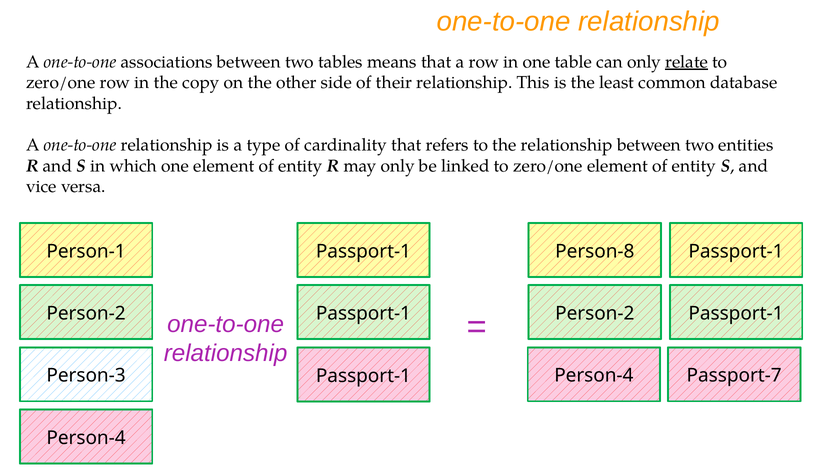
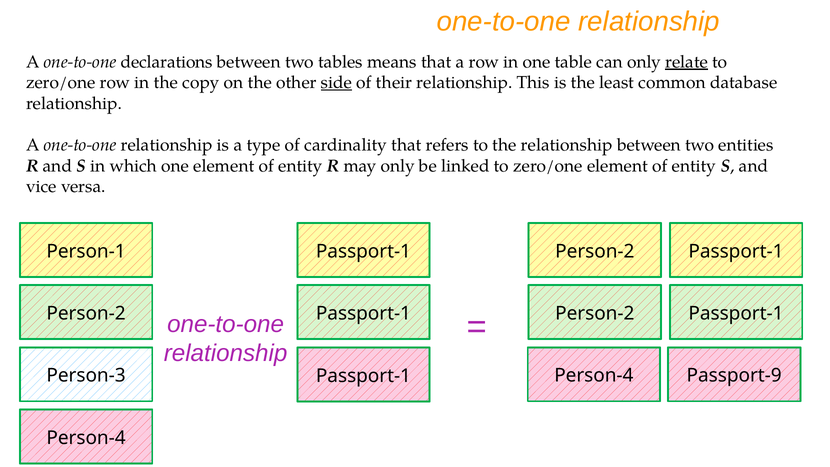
associations: associations -> declarations
side underline: none -> present
Person-1 Passport-1 Person-8: Person-8 -> Person-2
Passport-7: Passport-7 -> Passport-9
